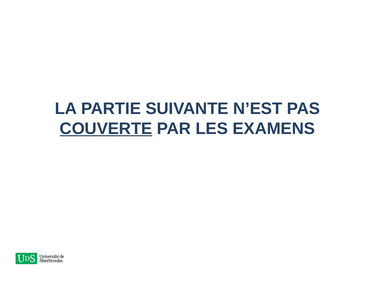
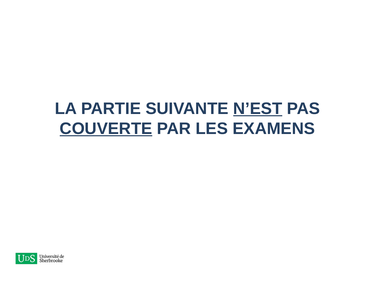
N’EST underline: none -> present
